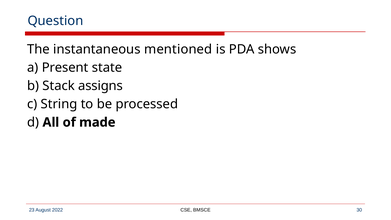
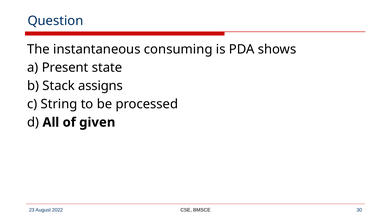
mentioned: mentioned -> consuming
made: made -> given
